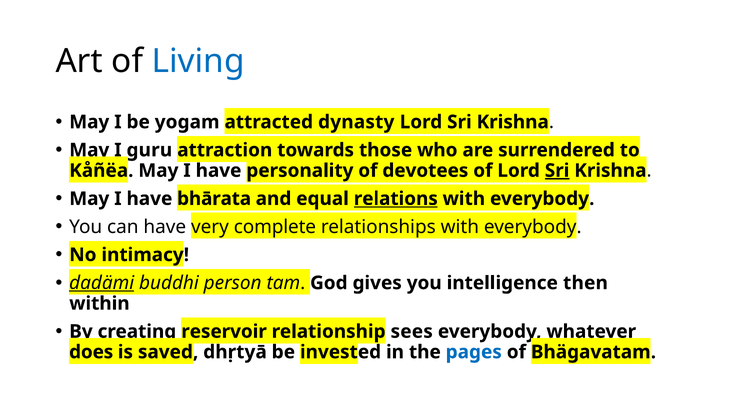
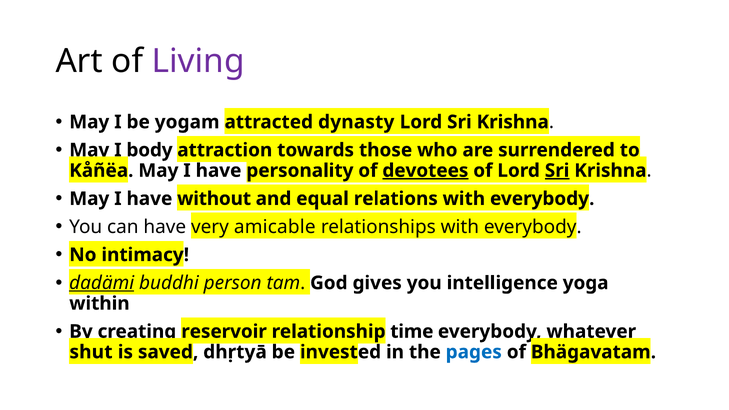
Living colour: blue -> purple
guru: guru -> body
devotees underline: none -> present
bhārata: bhārata -> without
relations underline: present -> none
complete: complete -> amicable
then: then -> yoga
sees: sees -> time
does: does -> shut
